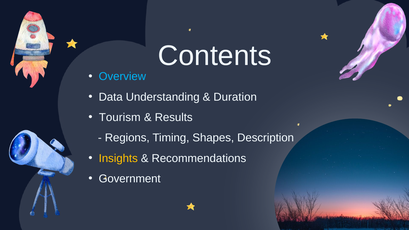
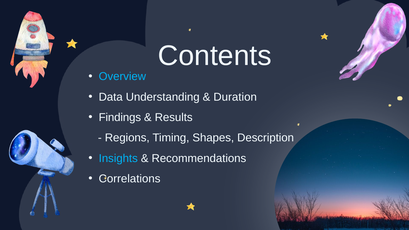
Tourism: Tourism -> Findings
Insights colour: yellow -> light blue
Government: Government -> Correlations
